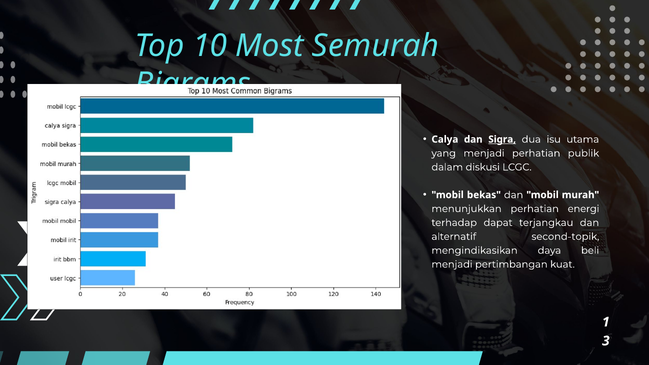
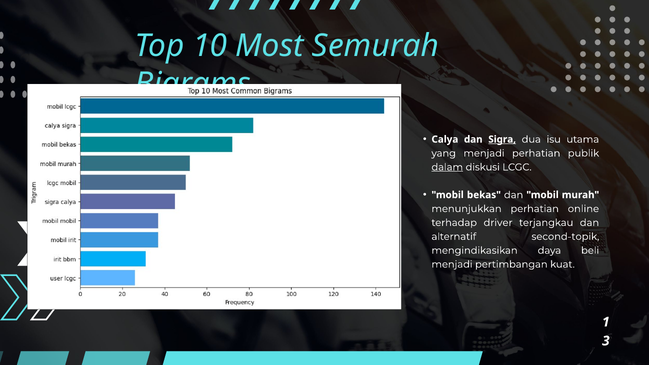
dalam underline: none -> present
energi: energi -> online
dapat: dapat -> driver
